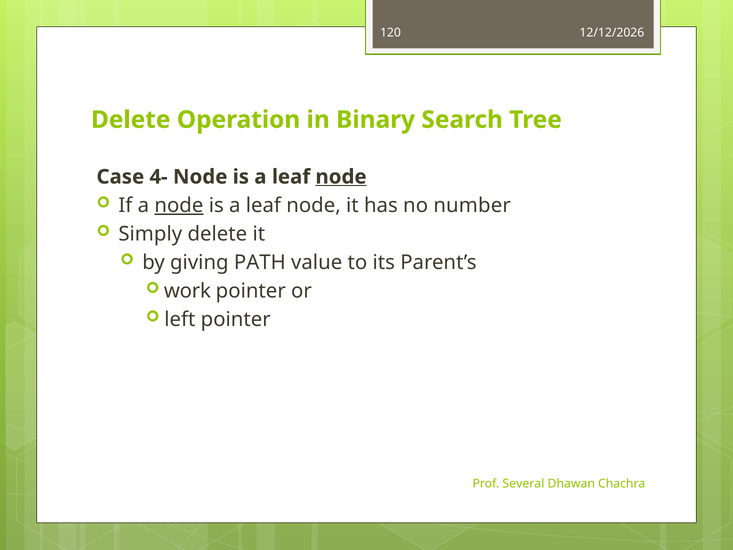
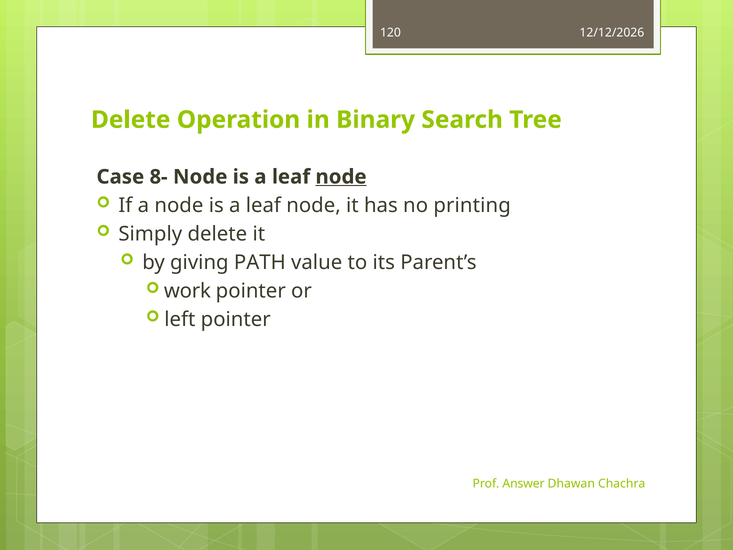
4-: 4- -> 8-
node at (179, 205) underline: present -> none
number: number -> printing
Several: Several -> Answer
